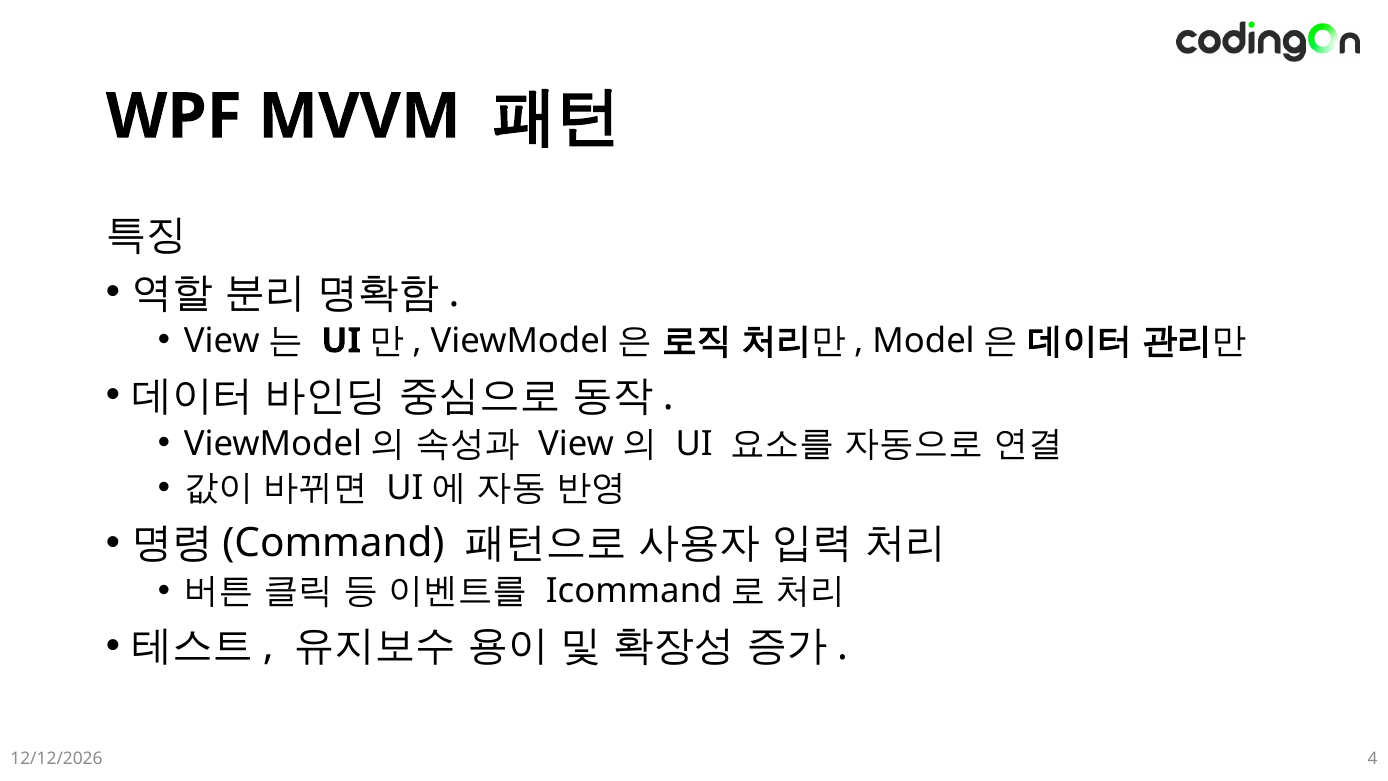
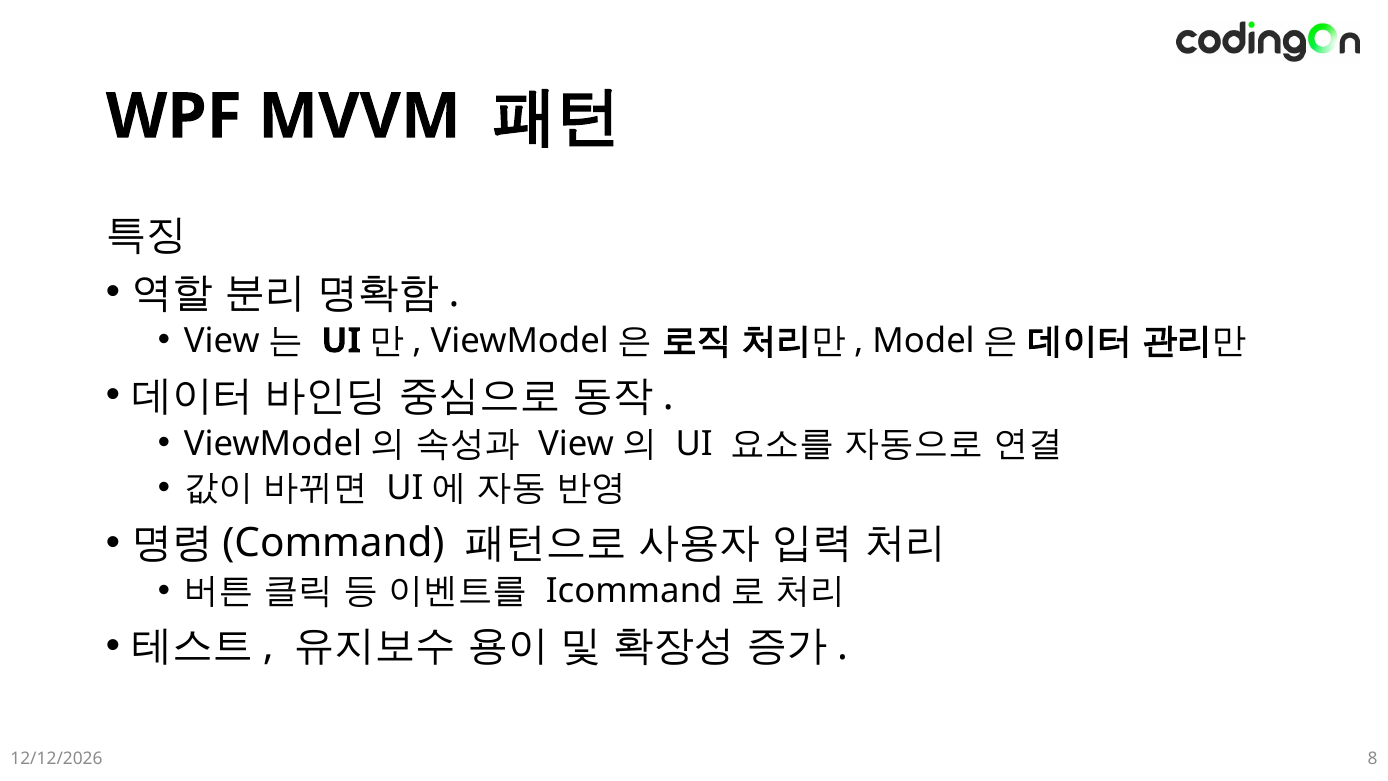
4: 4 -> 8
